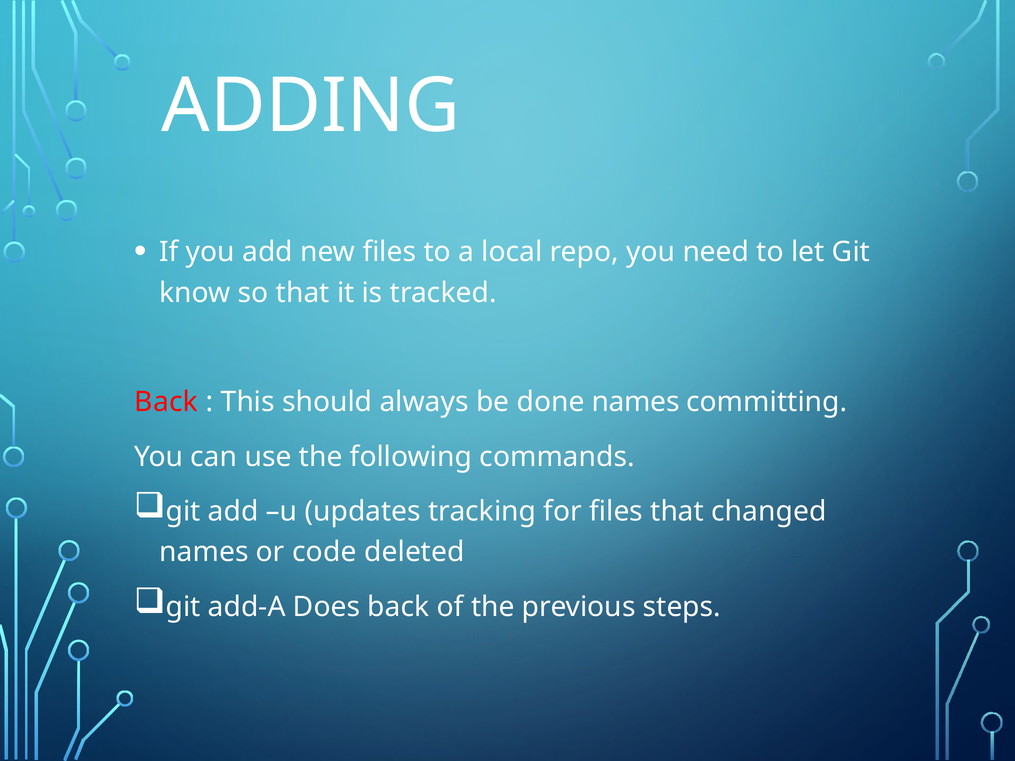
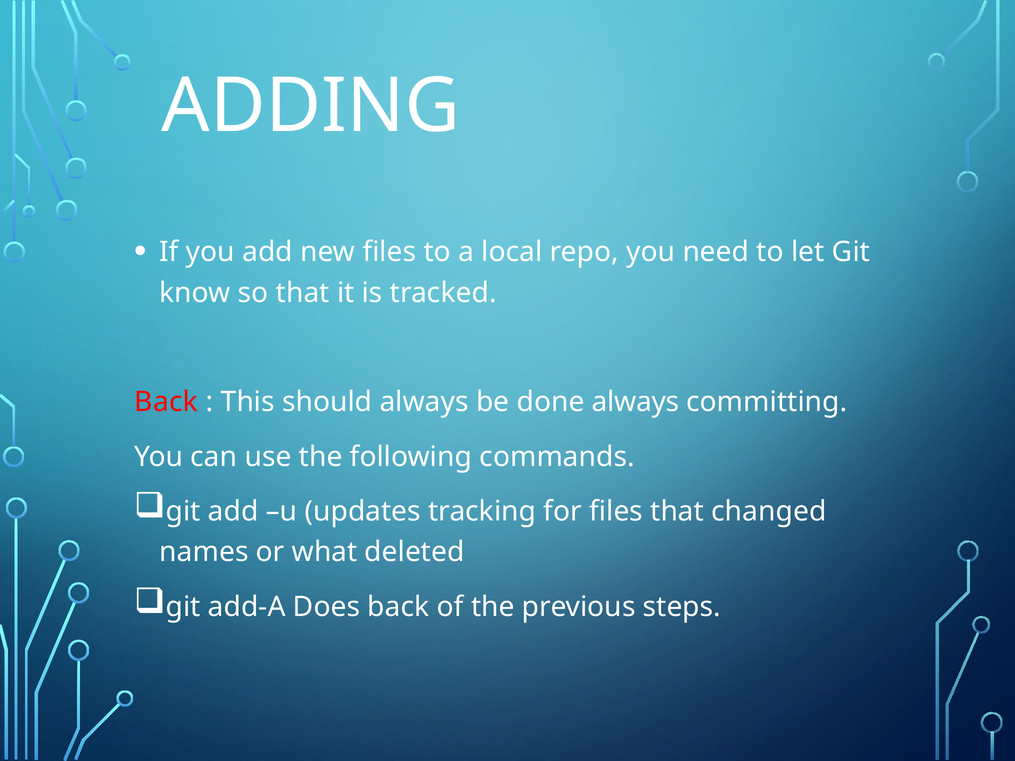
done names: names -> always
code: code -> what
